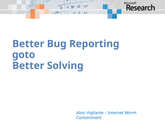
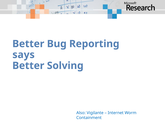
goto: goto -> says
